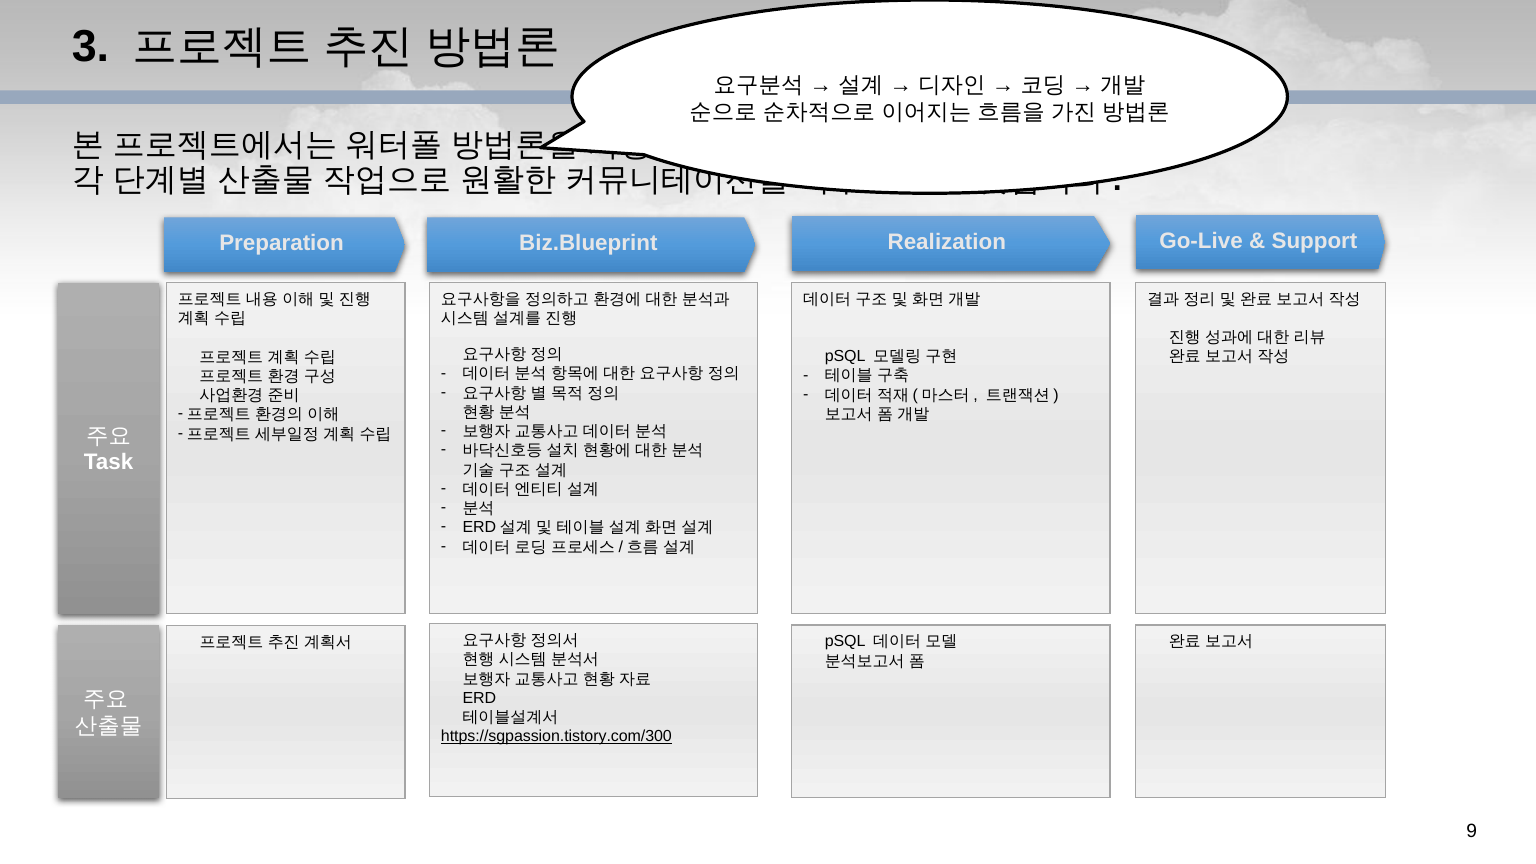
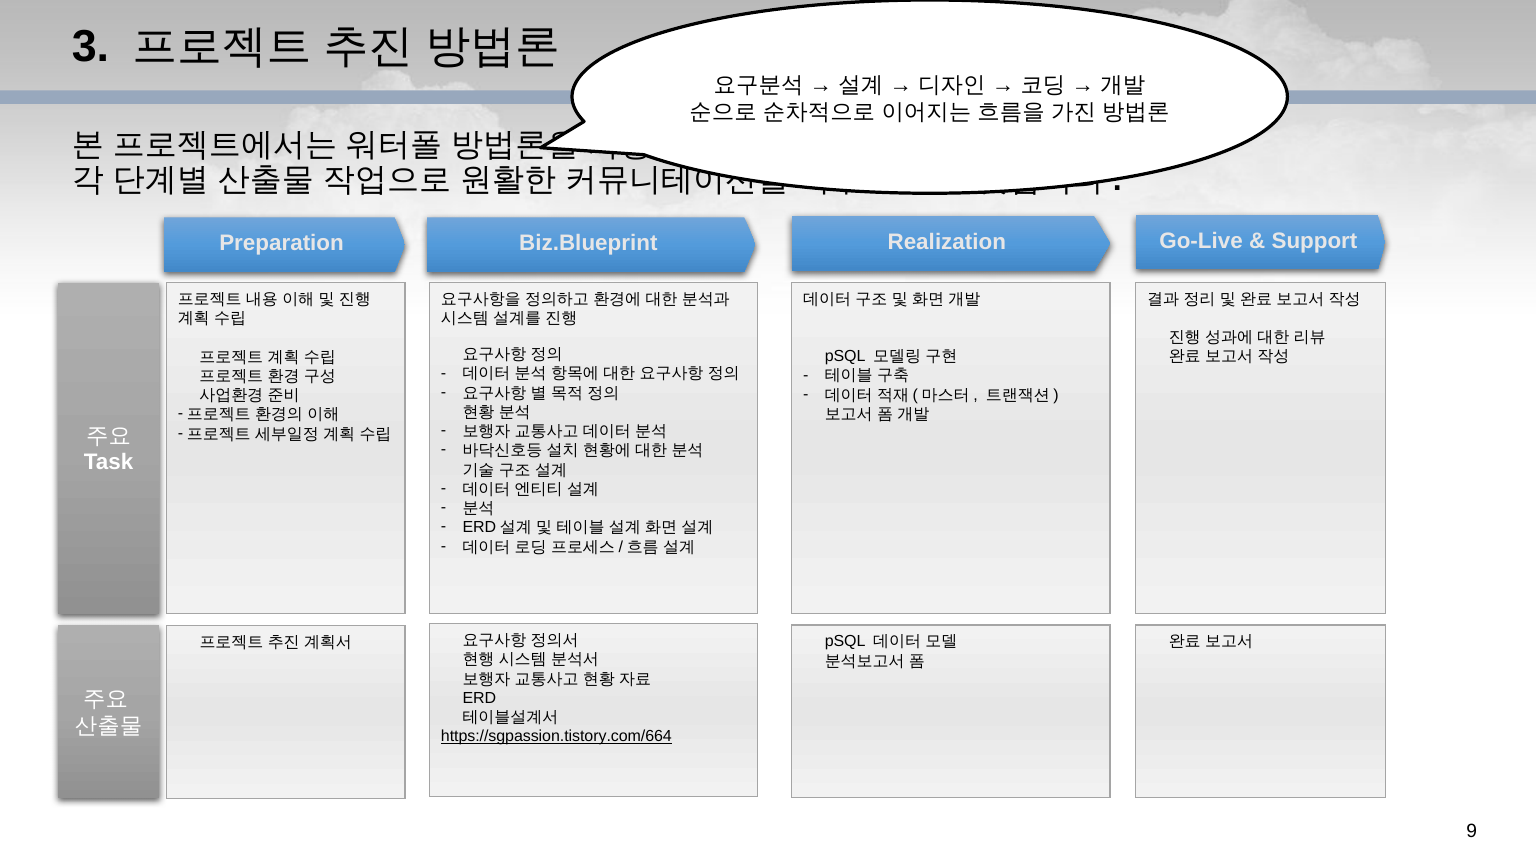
https://sgpassion.tistory.com/300: https://sgpassion.tistory.com/300 -> https://sgpassion.tistory.com/664
